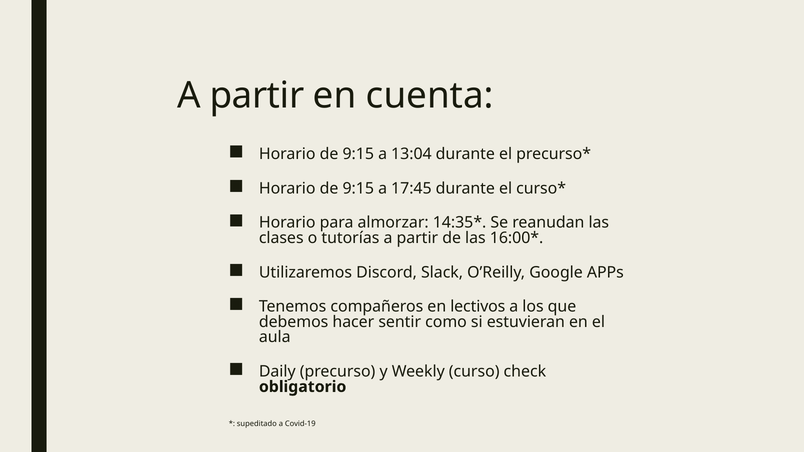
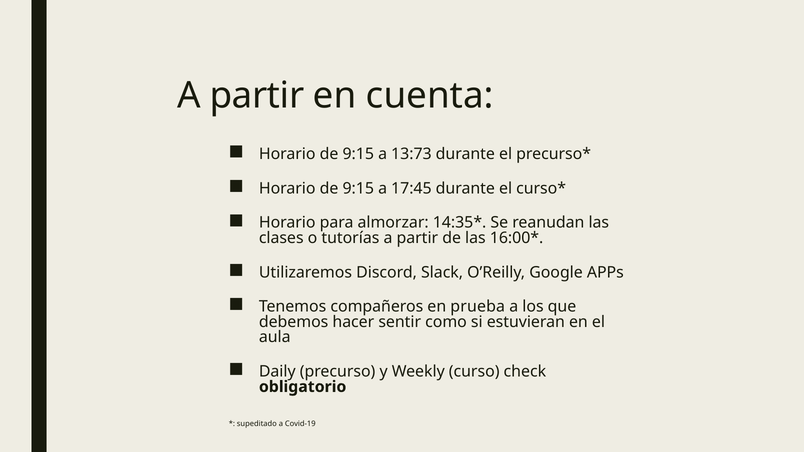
13:04: 13:04 -> 13:73
lectivos: lectivos -> prueba
